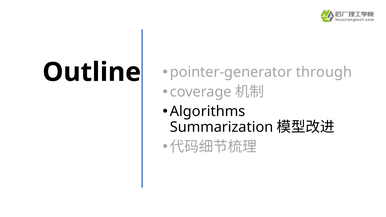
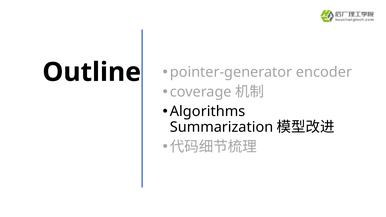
through: through -> encoder
